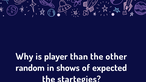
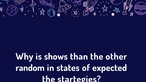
player: player -> shows
shows: shows -> states
